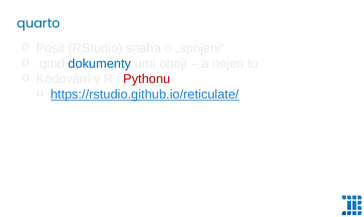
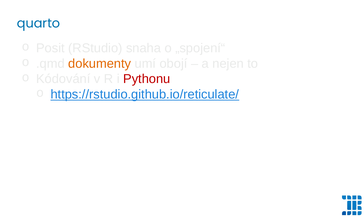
dokumenty colour: blue -> orange
